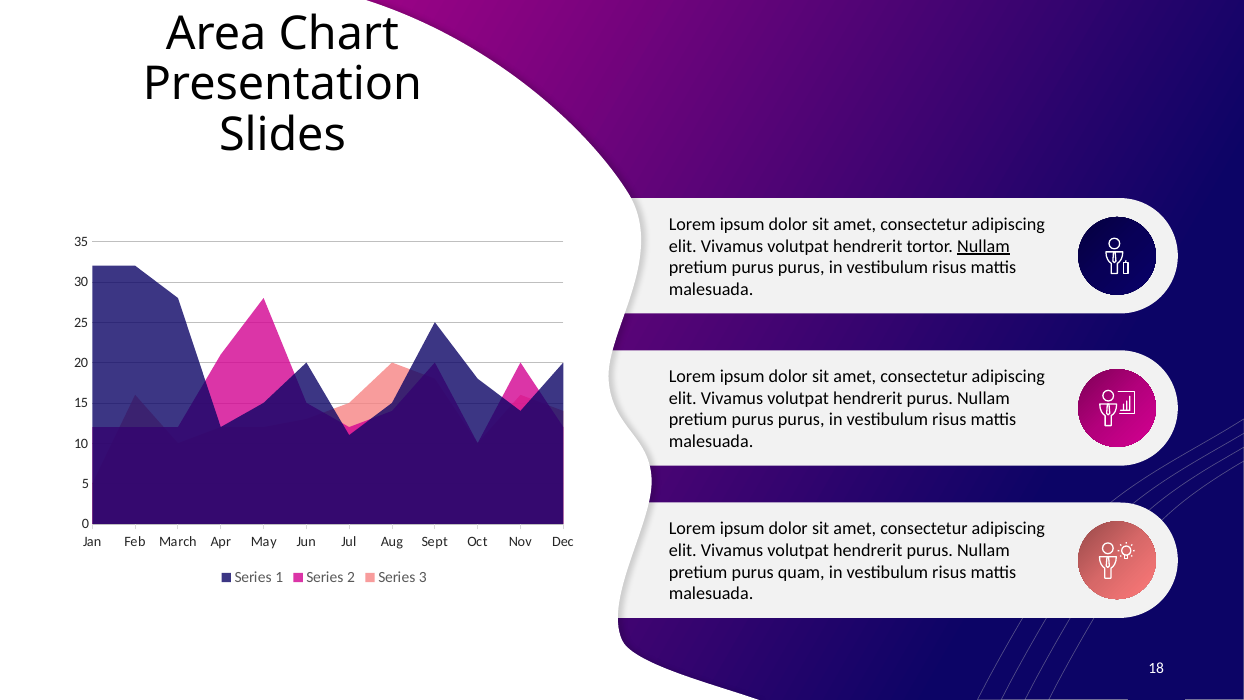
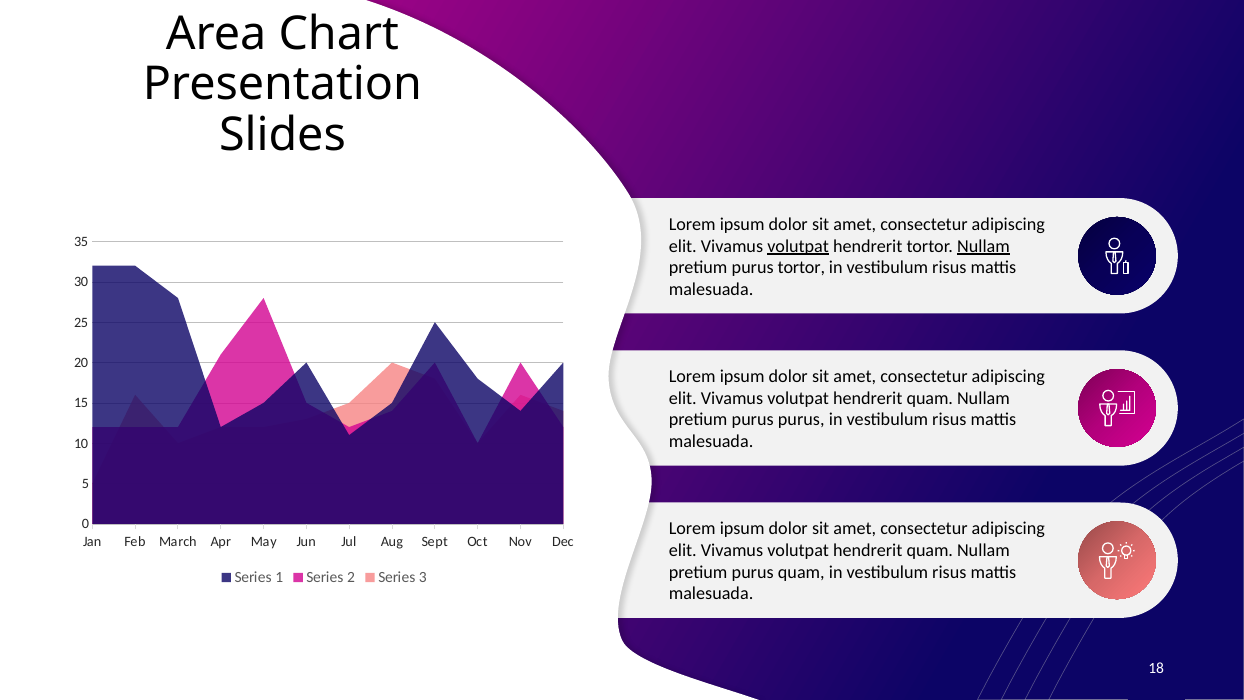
volutpat at (798, 246) underline: none -> present
purus at (801, 268): purus -> tortor
purus at (930, 398): purus -> quam
purus at (930, 550): purus -> quam
